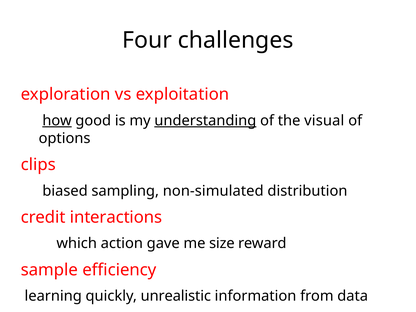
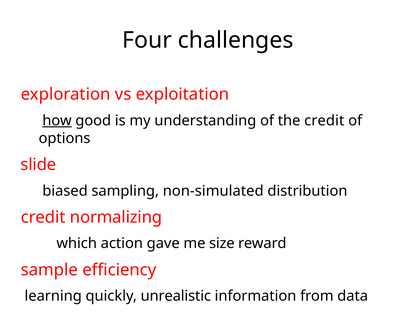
understanding underline: present -> none
the visual: visual -> credit
clips: clips -> slide
interactions: interactions -> normalizing
